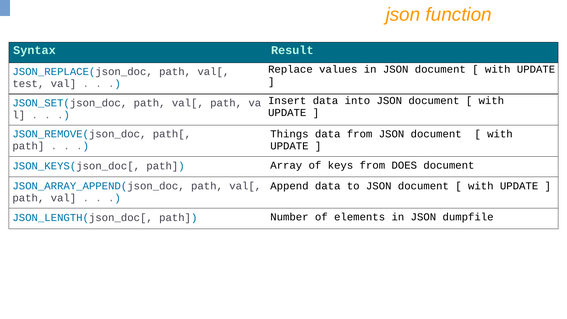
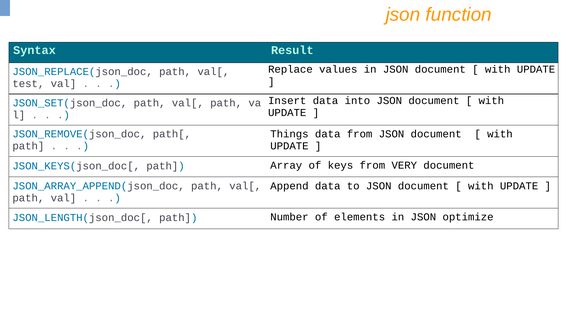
DOES: DOES -> VERY
dumpfile: dumpfile -> optimize
